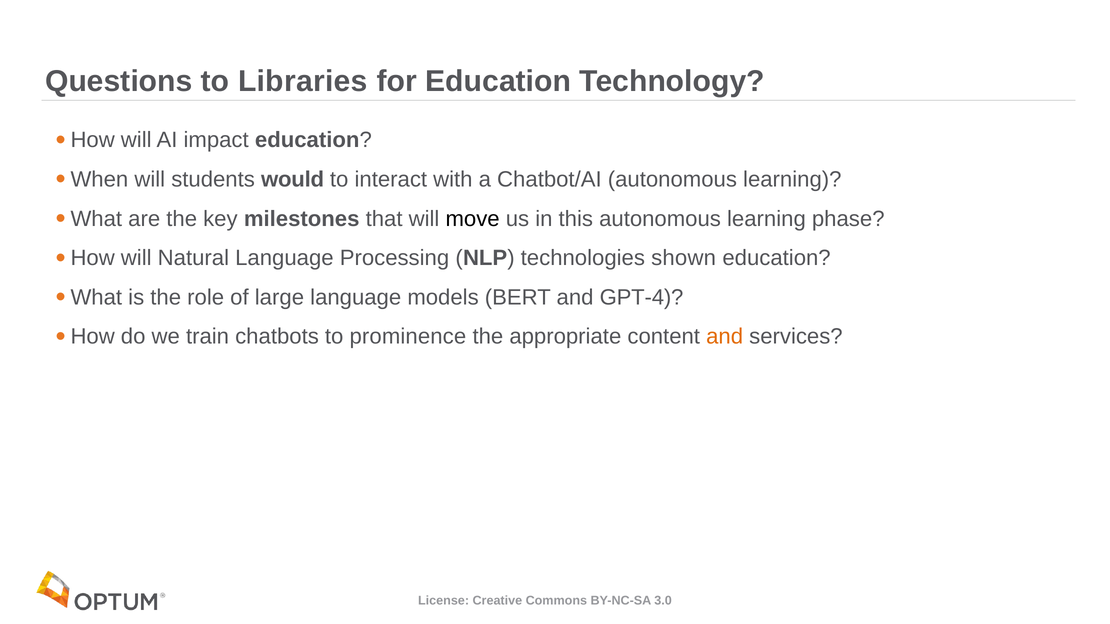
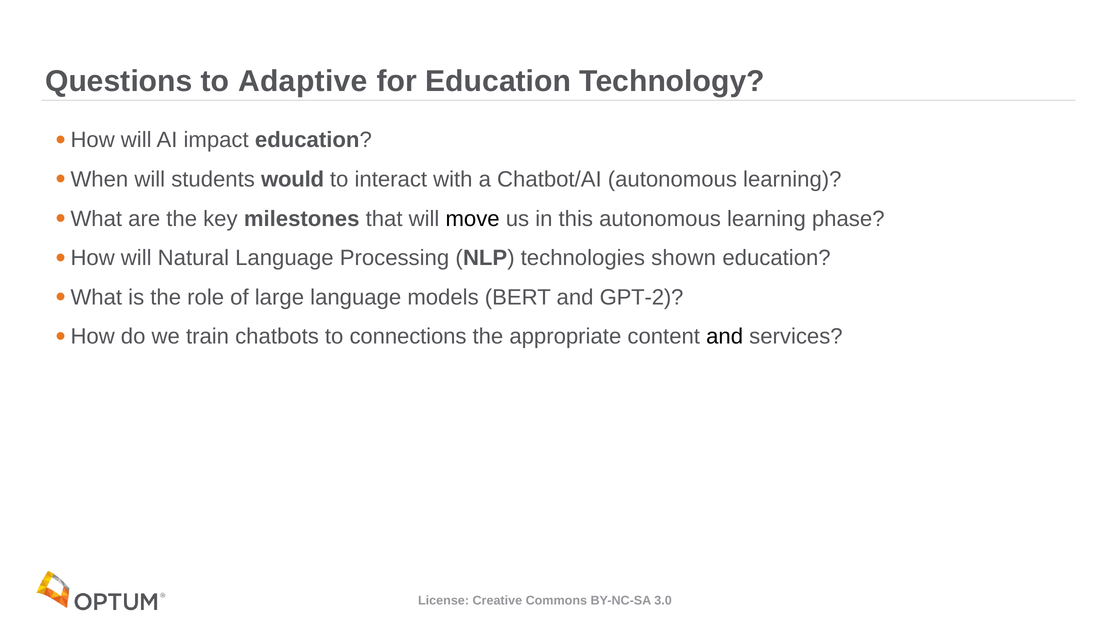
Libraries: Libraries -> Adaptive
GPT-4: GPT-4 -> GPT-2
prominence: prominence -> connections
and at (725, 337) colour: orange -> black
